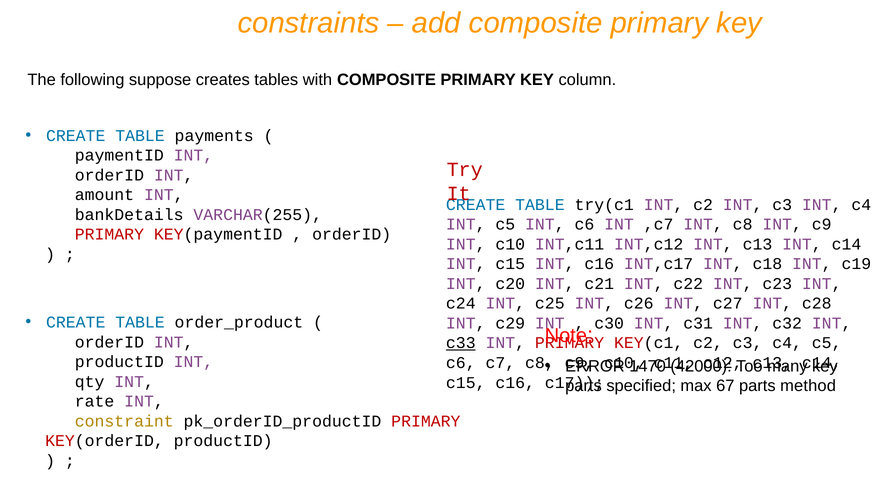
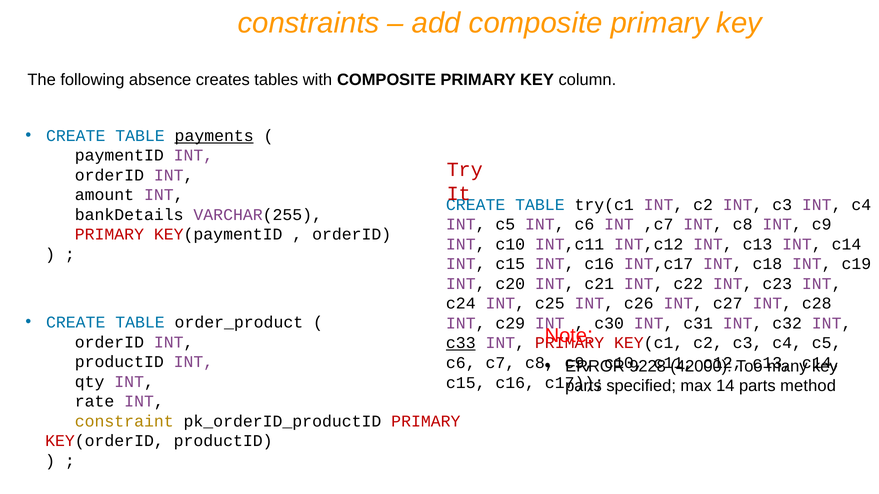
suppose: suppose -> absence
payments underline: none -> present
1470: 1470 -> 9228
67: 67 -> 14
